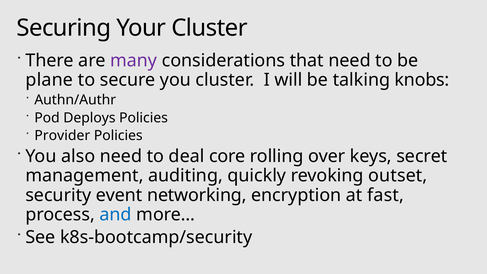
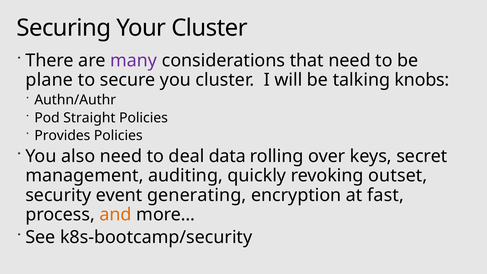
Deploys: Deploys -> Straight
Provider: Provider -> Provides
core: core -> data
networking: networking -> generating
and colour: blue -> orange
